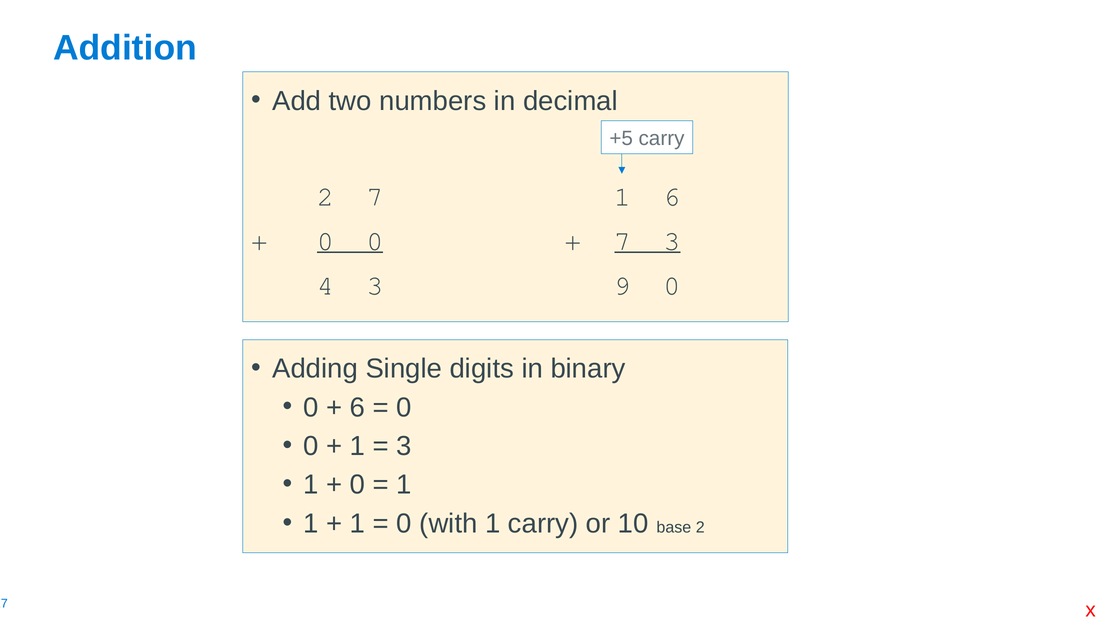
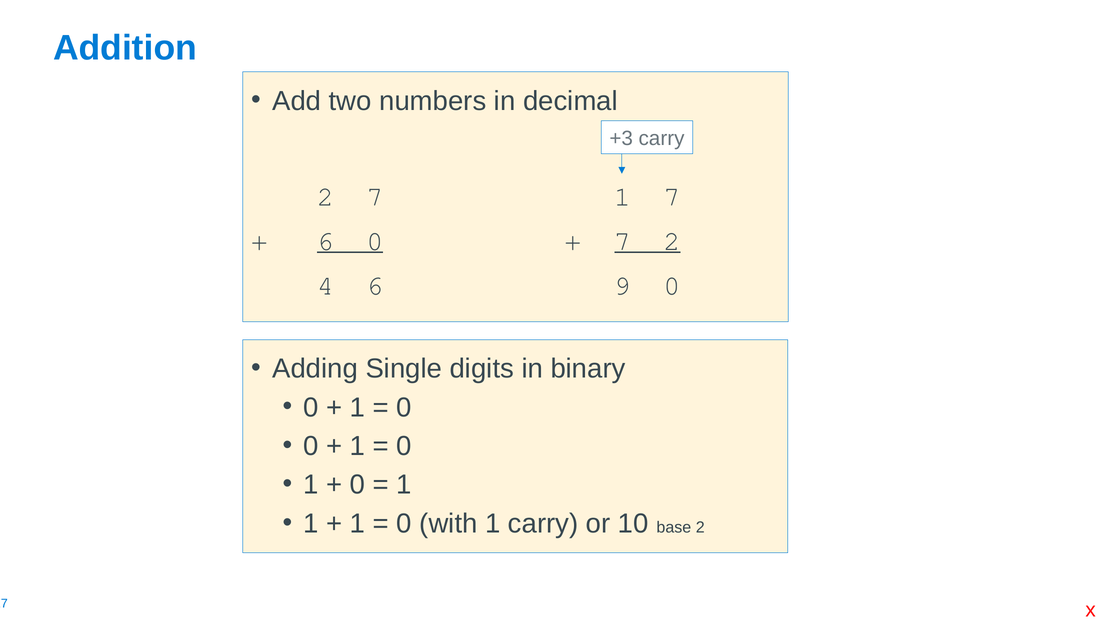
+5: +5 -> +3
1 6: 6 -> 7
0 at (325, 241): 0 -> 6
7 3: 3 -> 2
4 3: 3 -> 6
6 at (357, 408): 6 -> 1
3 at (404, 446): 3 -> 0
